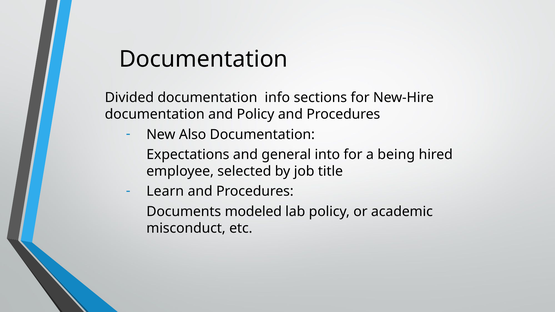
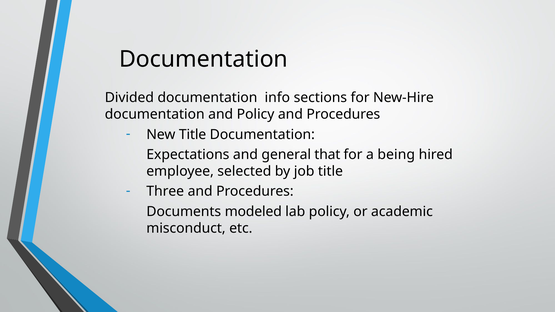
New Also: Also -> Title
into: into -> that
Learn: Learn -> Three
